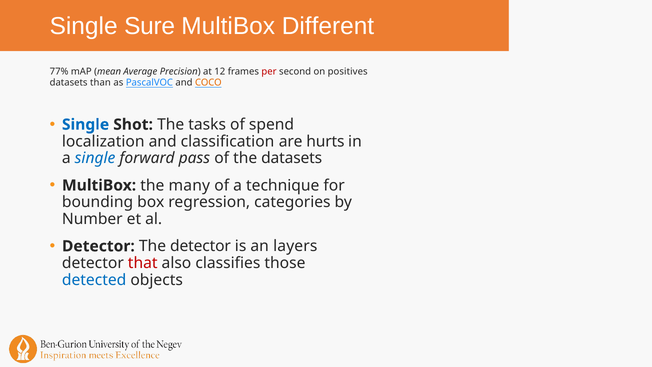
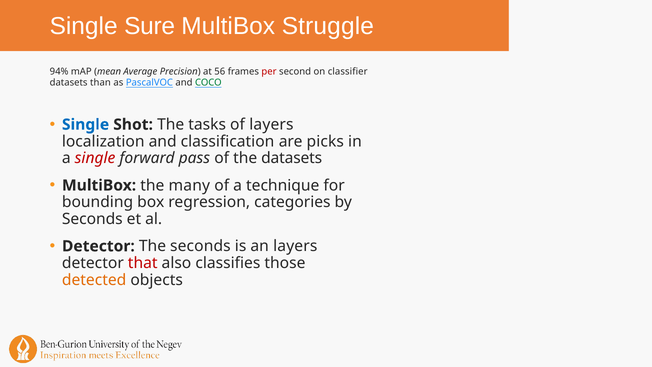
Different: Different -> Struggle
77%: 77% -> 94%
12: 12 -> 56
positives: positives -> classifier
COCO colour: orange -> green
of spend: spend -> layers
hurts: hurts -> picks
single at (95, 158) colour: blue -> red
Number at (92, 219): Number -> Seconds
The detector: detector -> seconds
detected colour: blue -> orange
